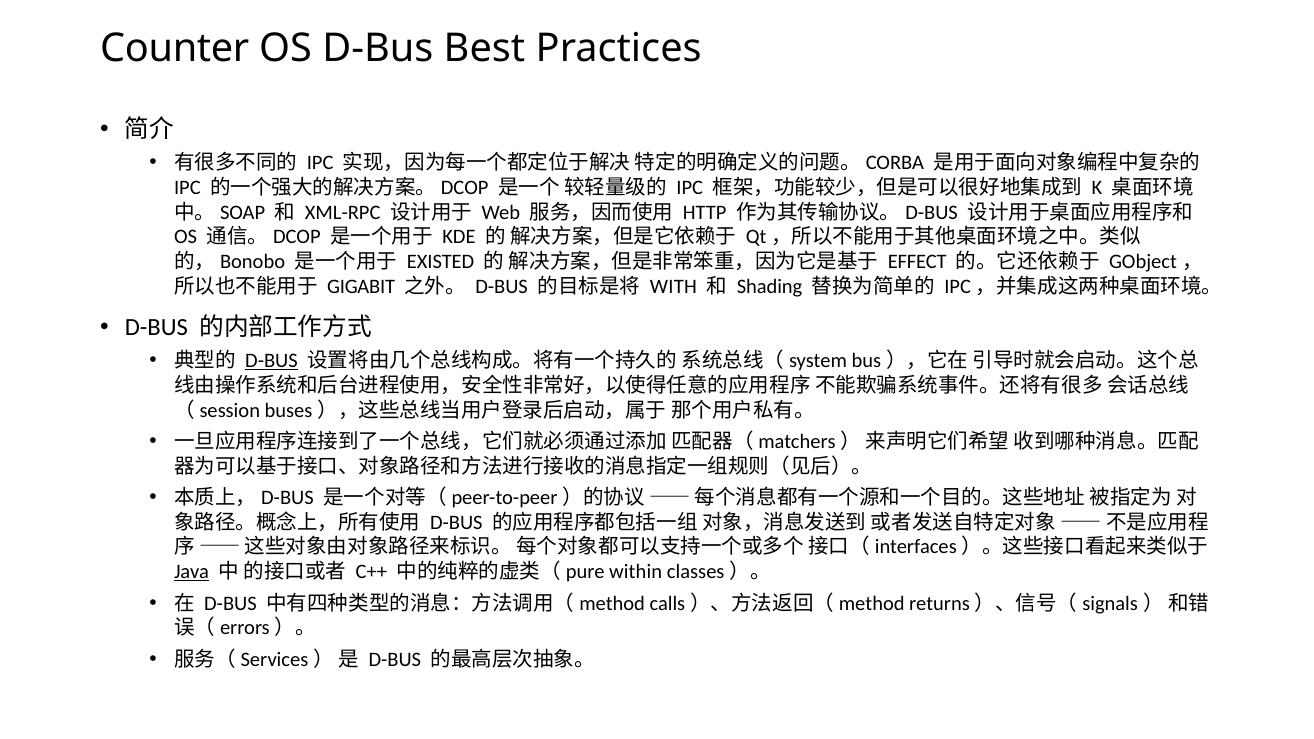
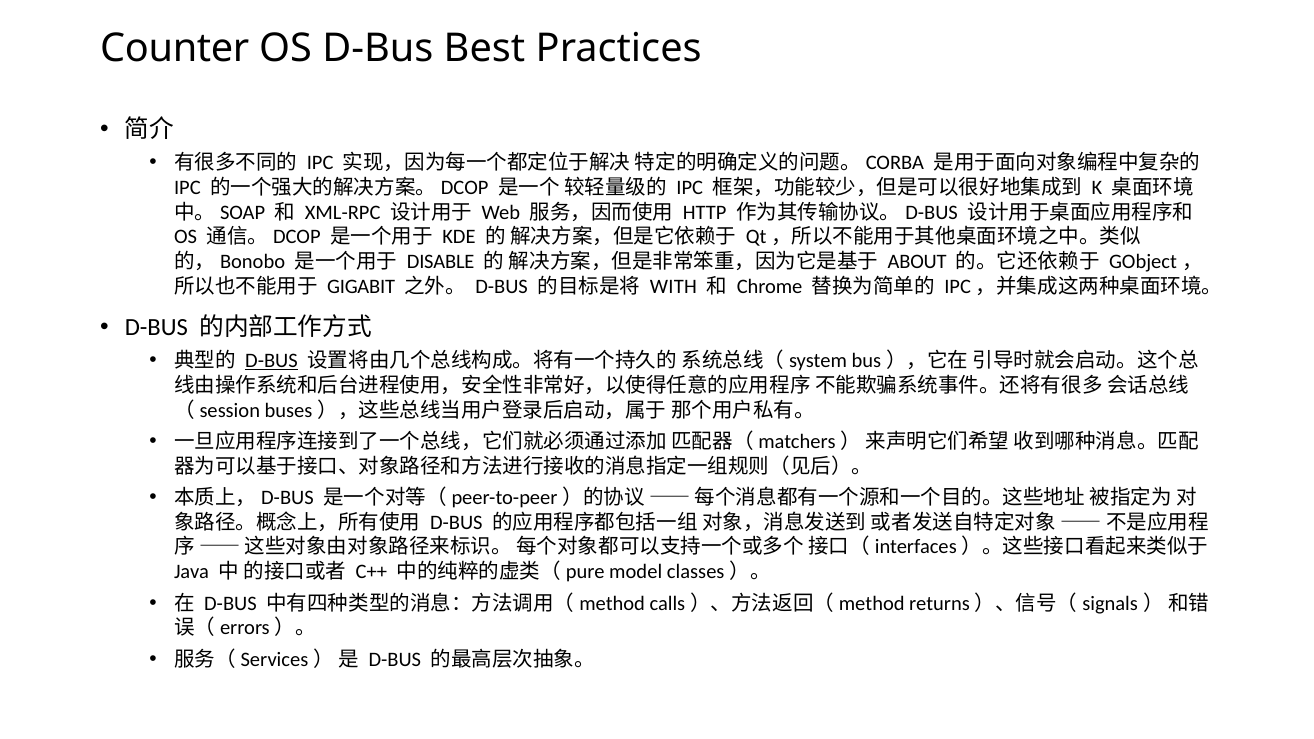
EXISTED: EXISTED -> DISABLE
EFFECT: EFFECT -> ABOUT
Shading: Shading -> Chrome
Java underline: present -> none
within: within -> model
